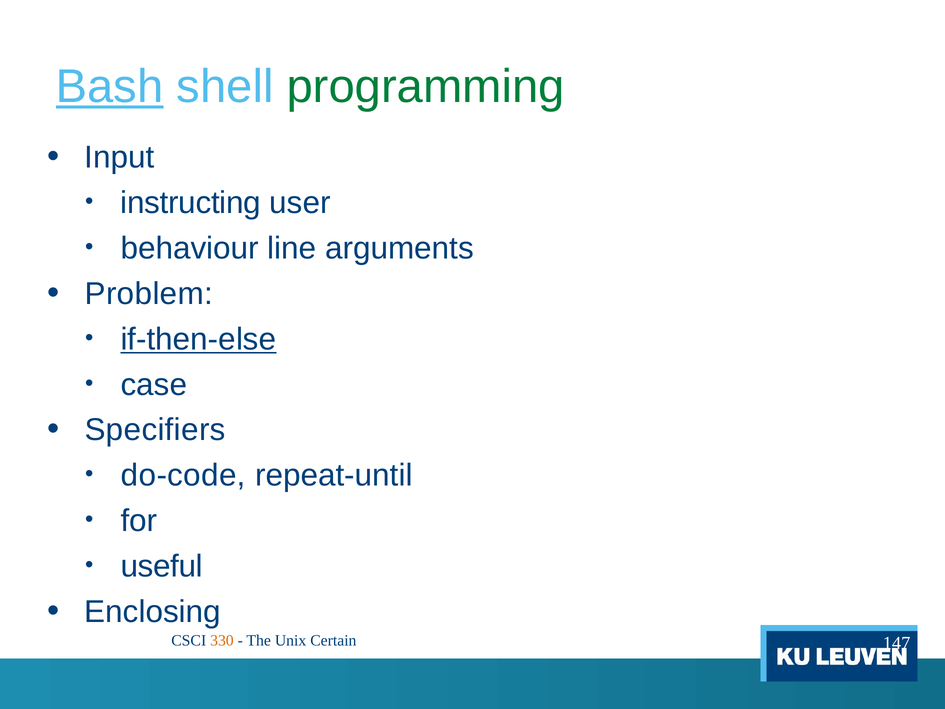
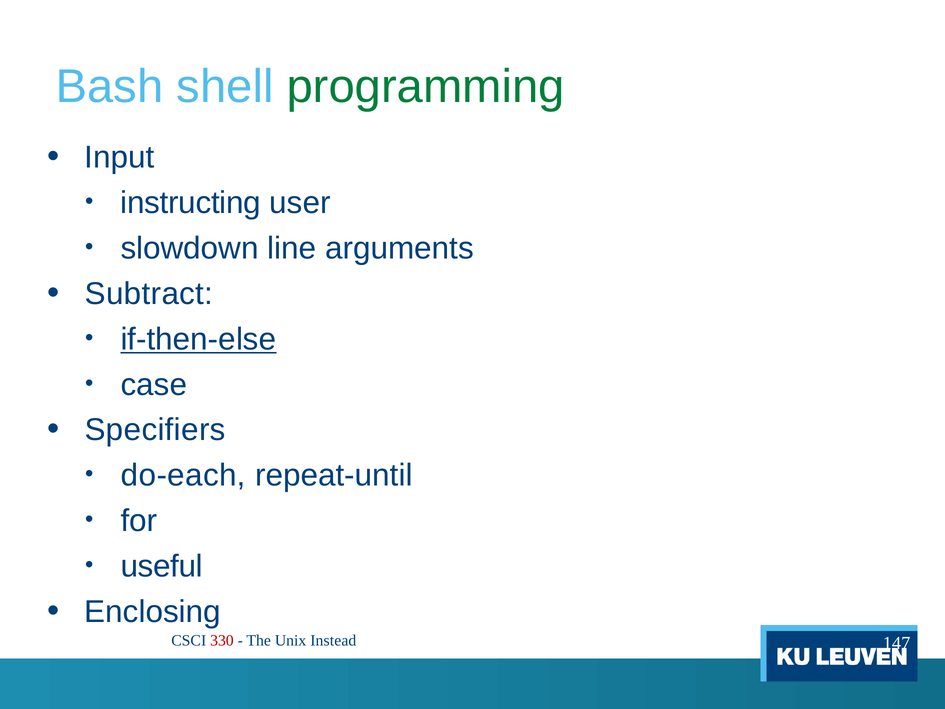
Bash underline: present -> none
behaviour: behaviour -> slowdown
Problem: Problem -> Subtract
do-code: do-code -> do-each
330 colour: orange -> red
Certain: Certain -> Instead
